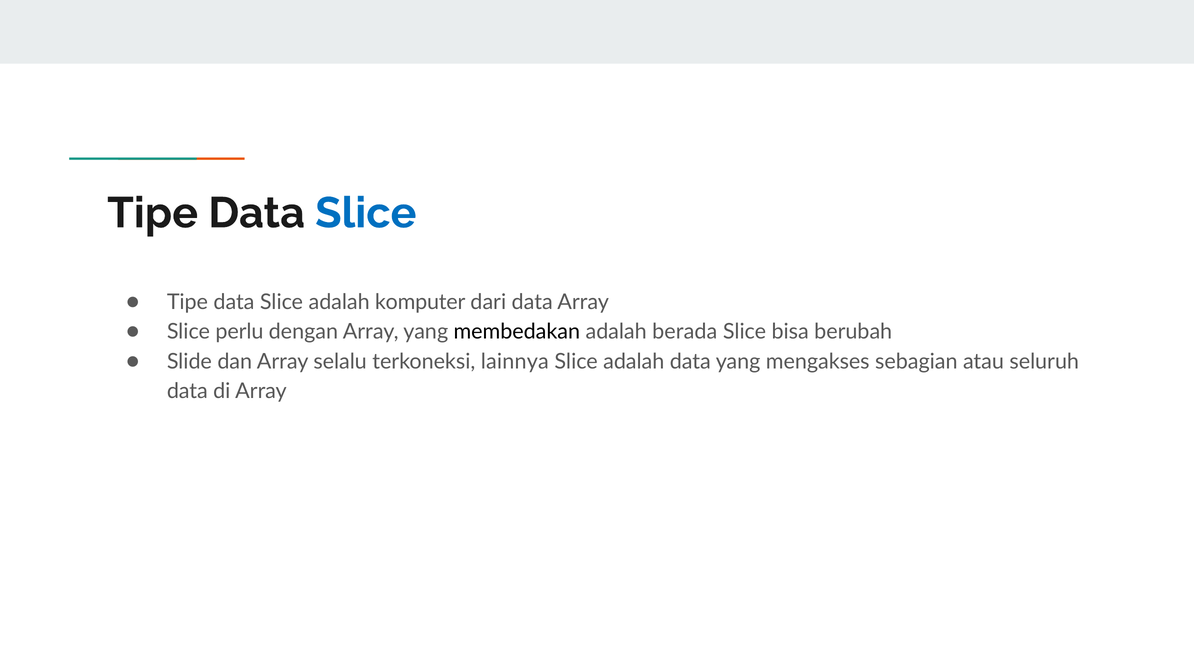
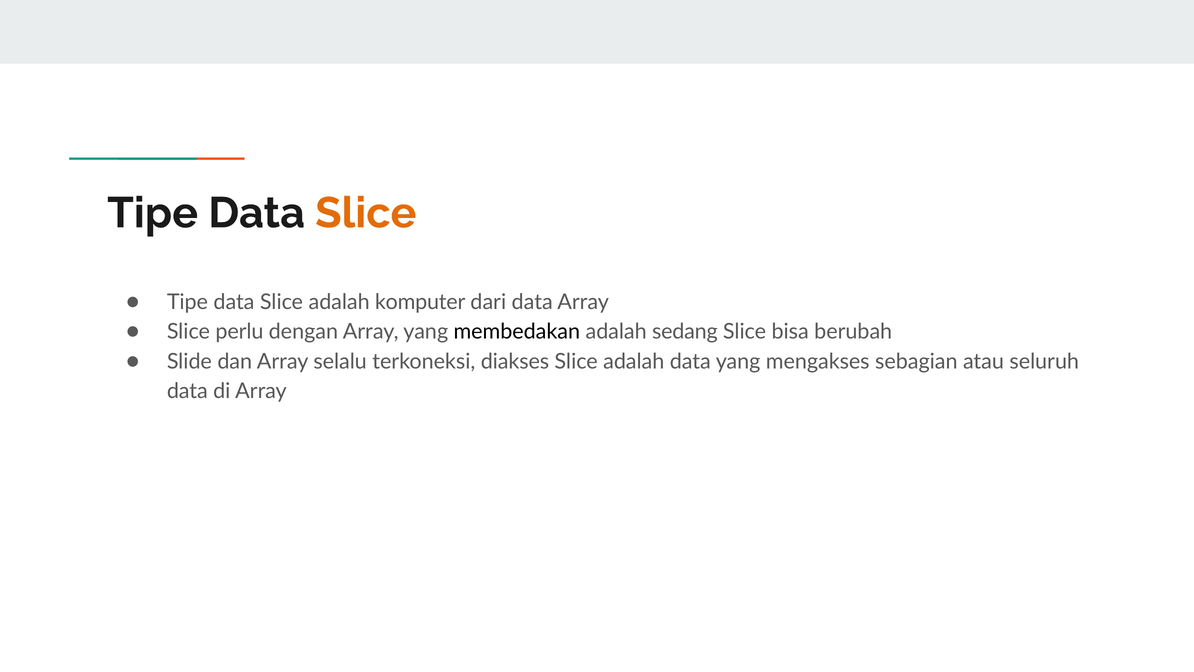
Slice at (366, 213) colour: blue -> orange
berada: berada -> sedang
lainnya: lainnya -> diakses
